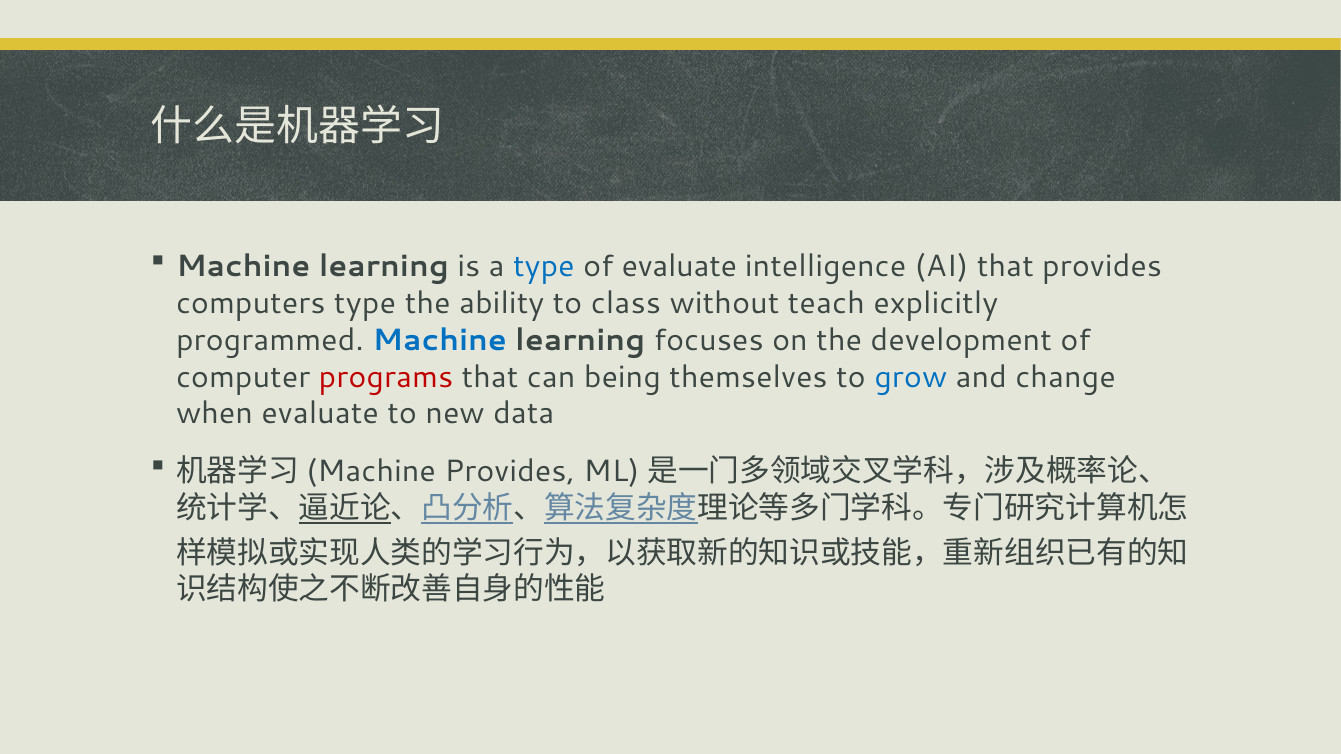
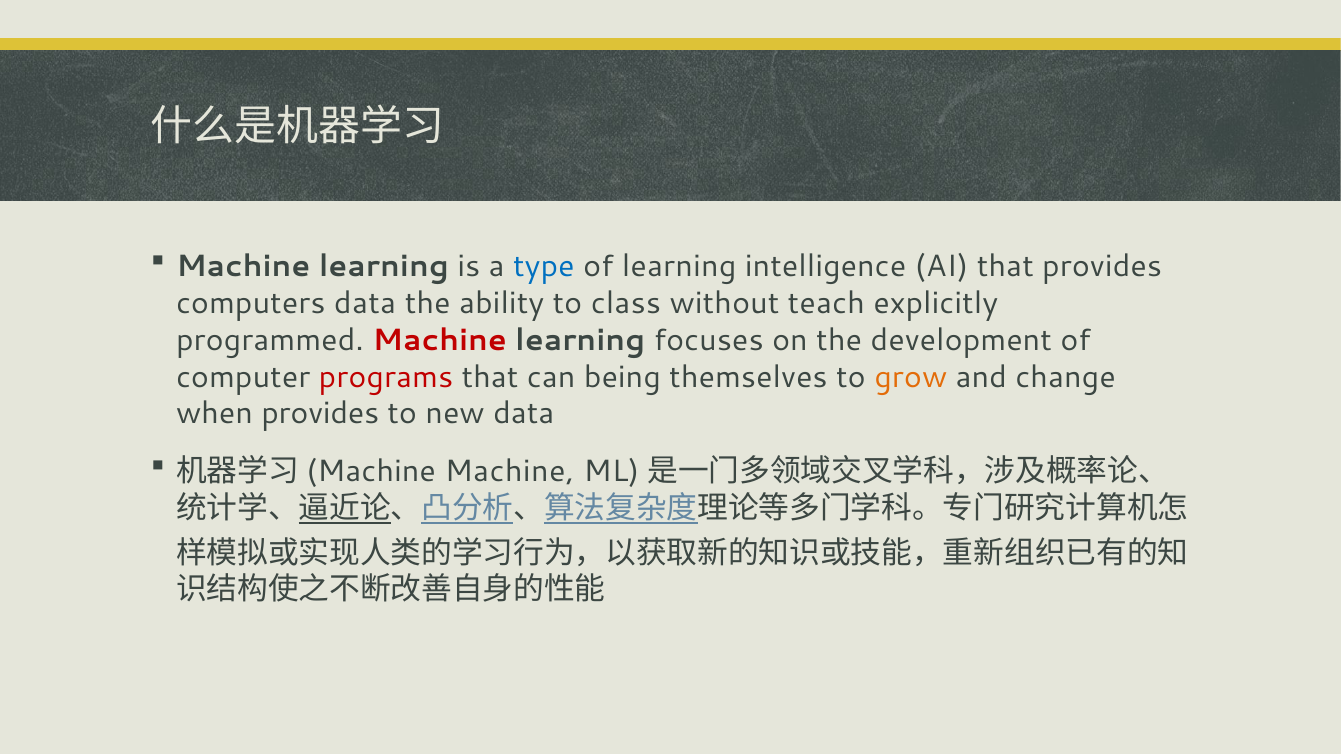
of evaluate: evaluate -> learning
computers type: type -> data
Machine at (440, 340) colour: blue -> red
grow colour: blue -> orange
when evaluate: evaluate -> provides
Provides at (510, 472): Provides -> Machine
